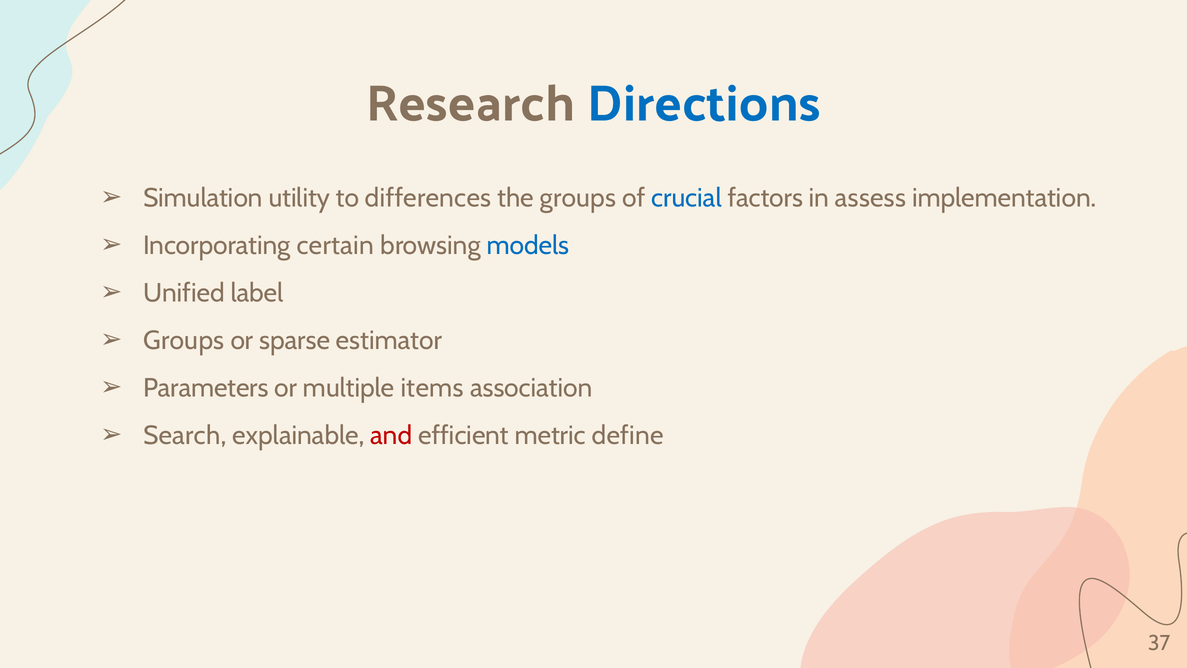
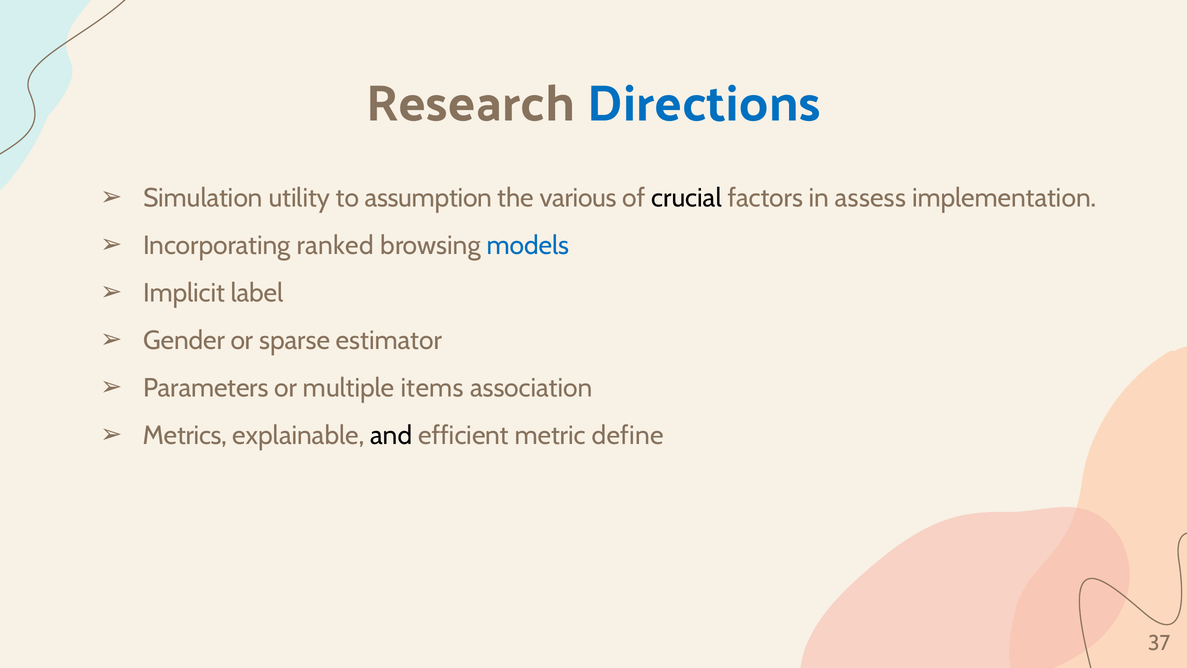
differences: differences -> assumption
the groups: groups -> various
crucial colour: blue -> black
certain: certain -> ranked
Unified: Unified -> Implicit
Groups at (184, 340): Groups -> Gender
Search: Search -> Metrics
and colour: red -> black
